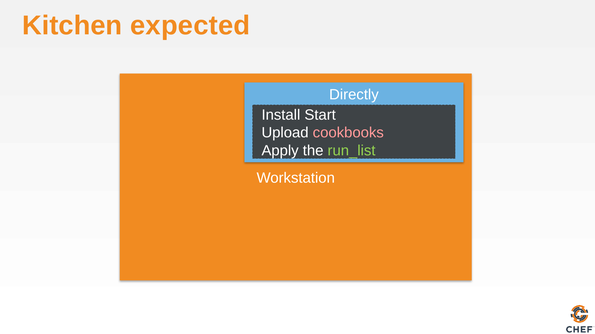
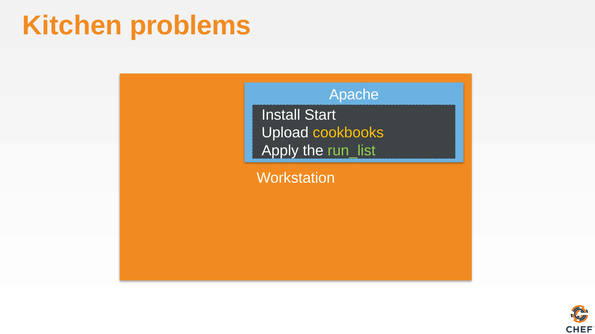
expected: expected -> problems
Directly: Directly -> Apache
cookbooks colour: pink -> yellow
